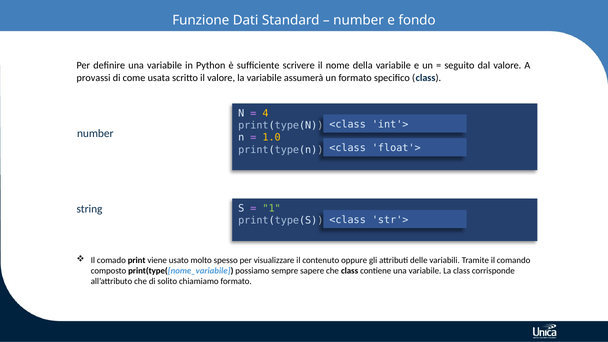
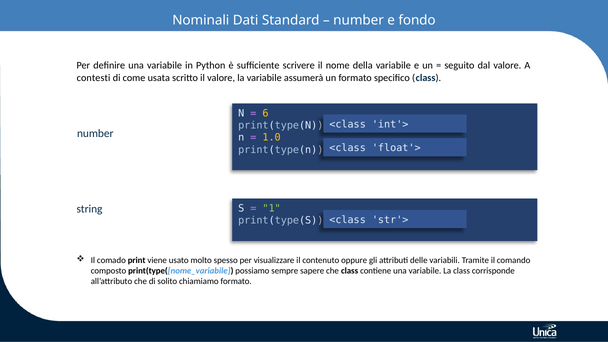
Funzione: Funzione -> Nominali
provassi: provassi -> contesti
4: 4 -> 6
